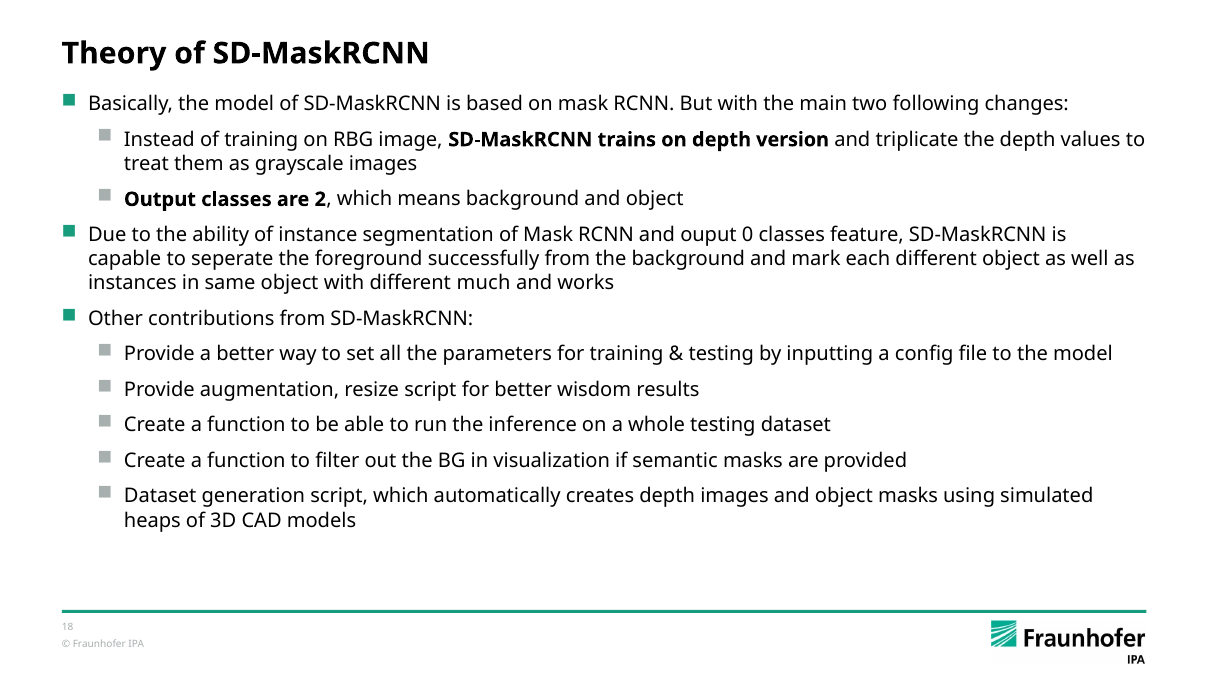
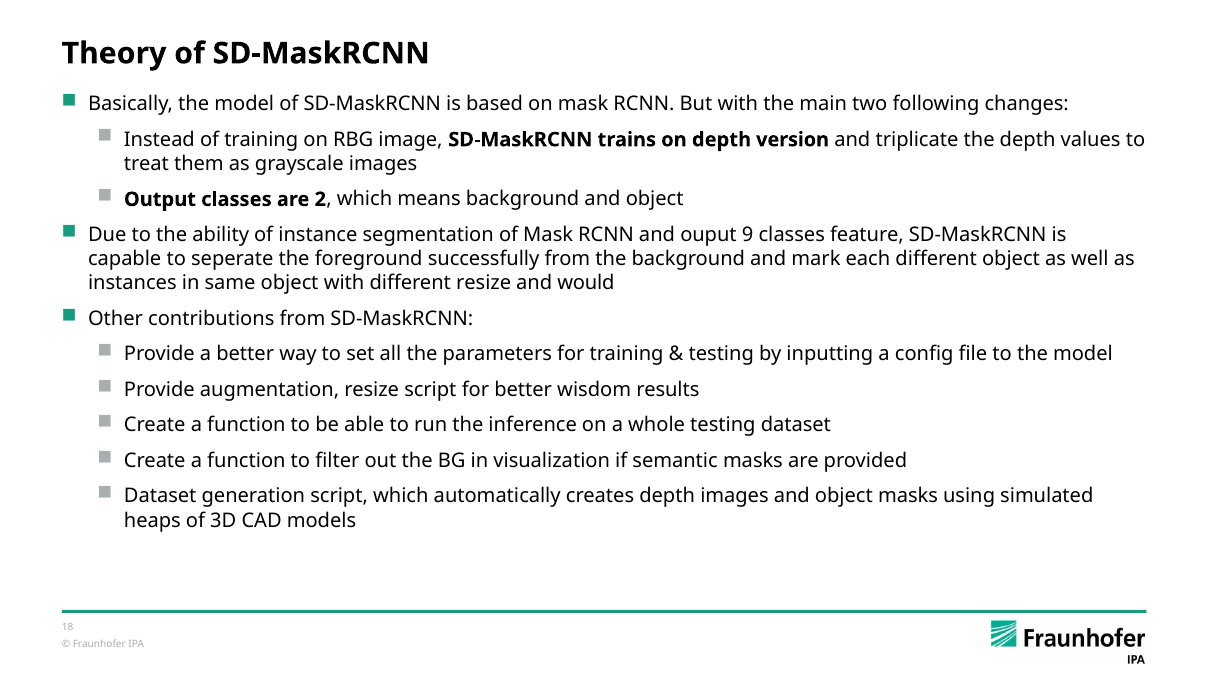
0: 0 -> 9
different much: much -> resize
works: works -> would
